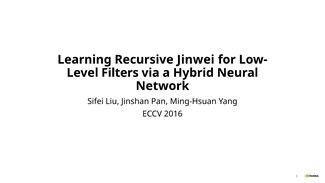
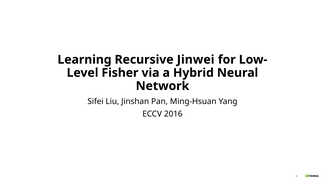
Filters: Filters -> Fisher
